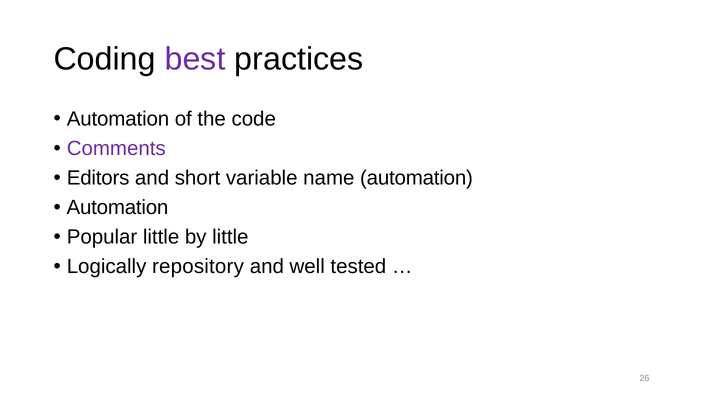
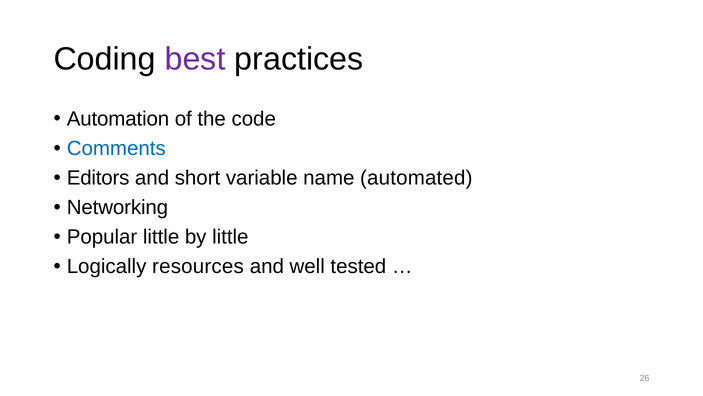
Comments colour: purple -> blue
name automation: automation -> automated
Automation at (117, 207): Automation -> Networking
repository: repository -> resources
